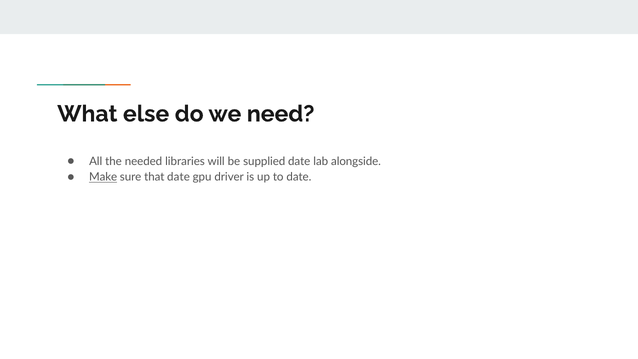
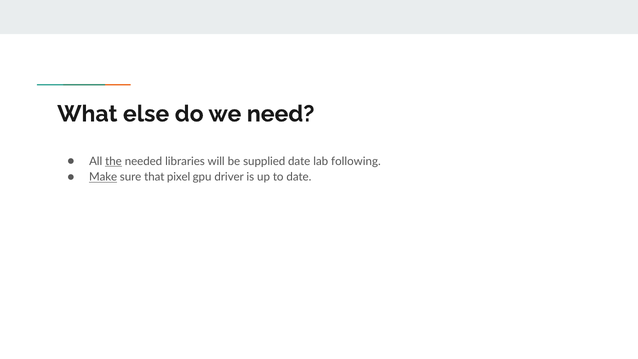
the underline: none -> present
alongside: alongside -> following
that date: date -> pixel
